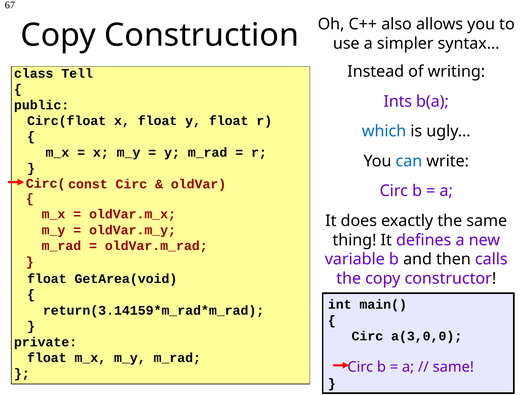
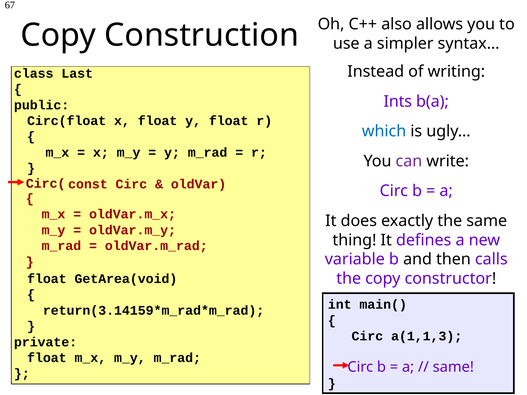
Tell: Tell -> Last
can colour: blue -> purple
a(3,0,0: a(3,0,0 -> a(1,1,3
